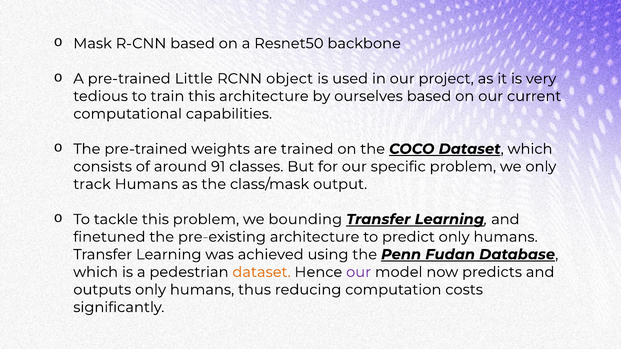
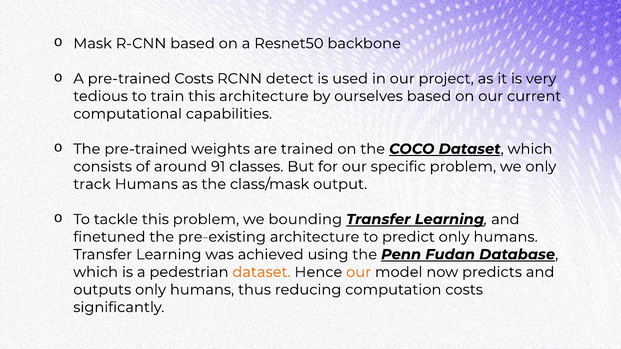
pre-trained Little: Little -> Costs
object: object -> detect
our at (359, 272) colour: purple -> orange
